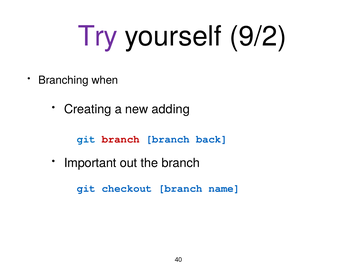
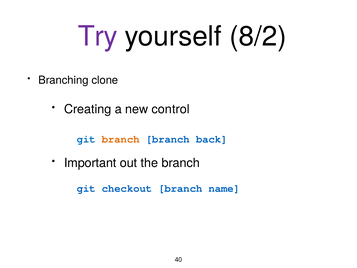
9/2: 9/2 -> 8/2
when: when -> clone
adding: adding -> control
branch at (121, 139) colour: red -> orange
